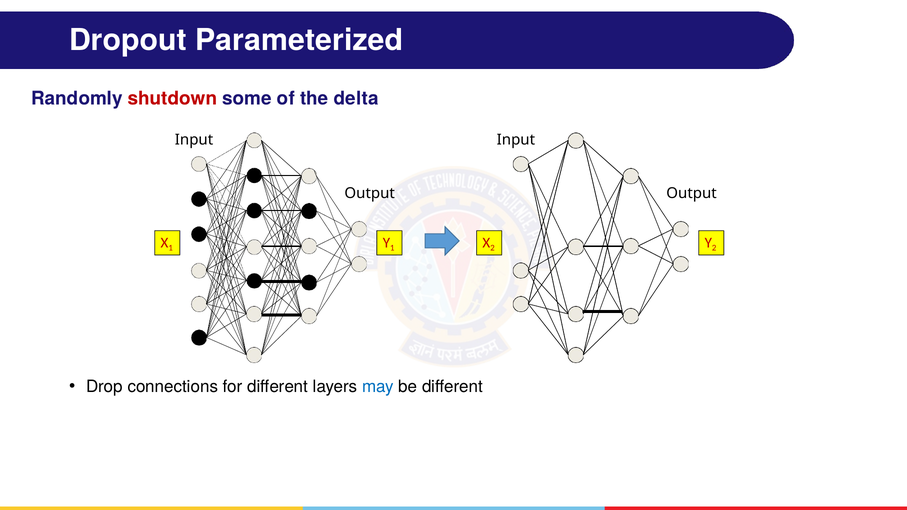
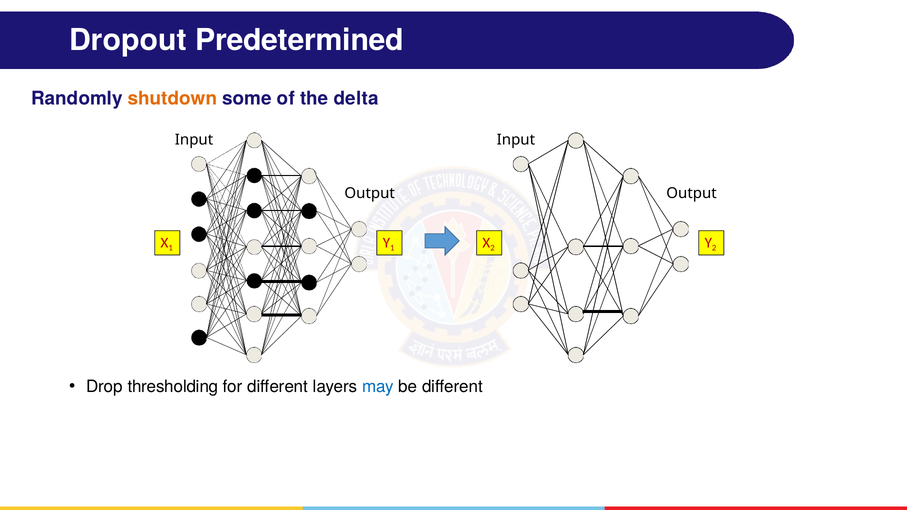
Parameterized: Parameterized -> Predetermined
shutdown colour: red -> orange
connections: connections -> thresholding
